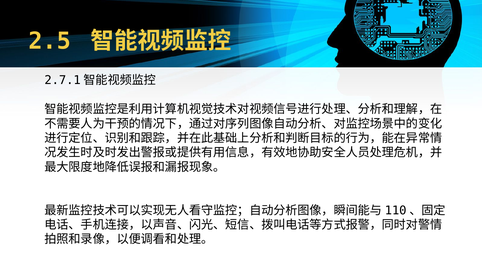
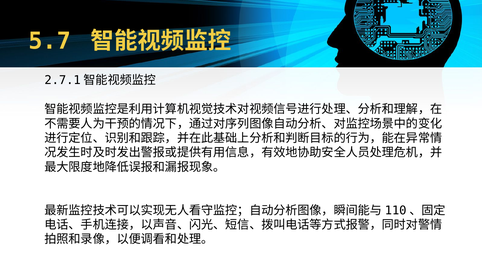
2.5: 2.5 -> 5.7
